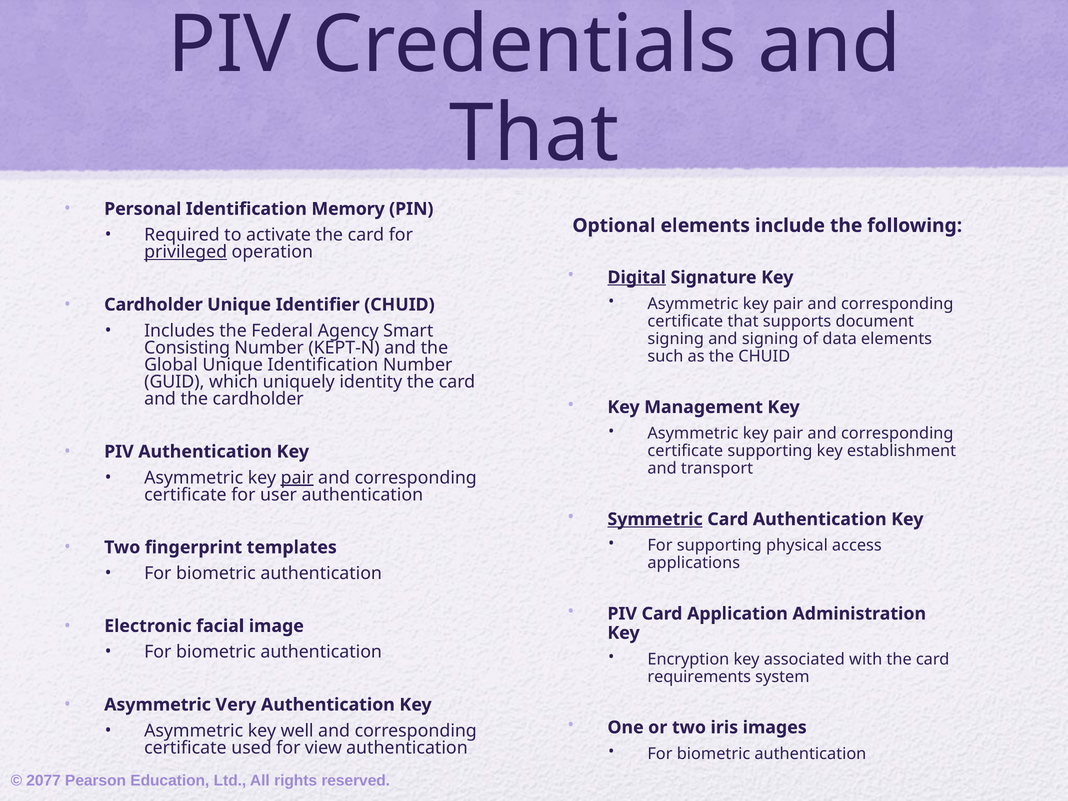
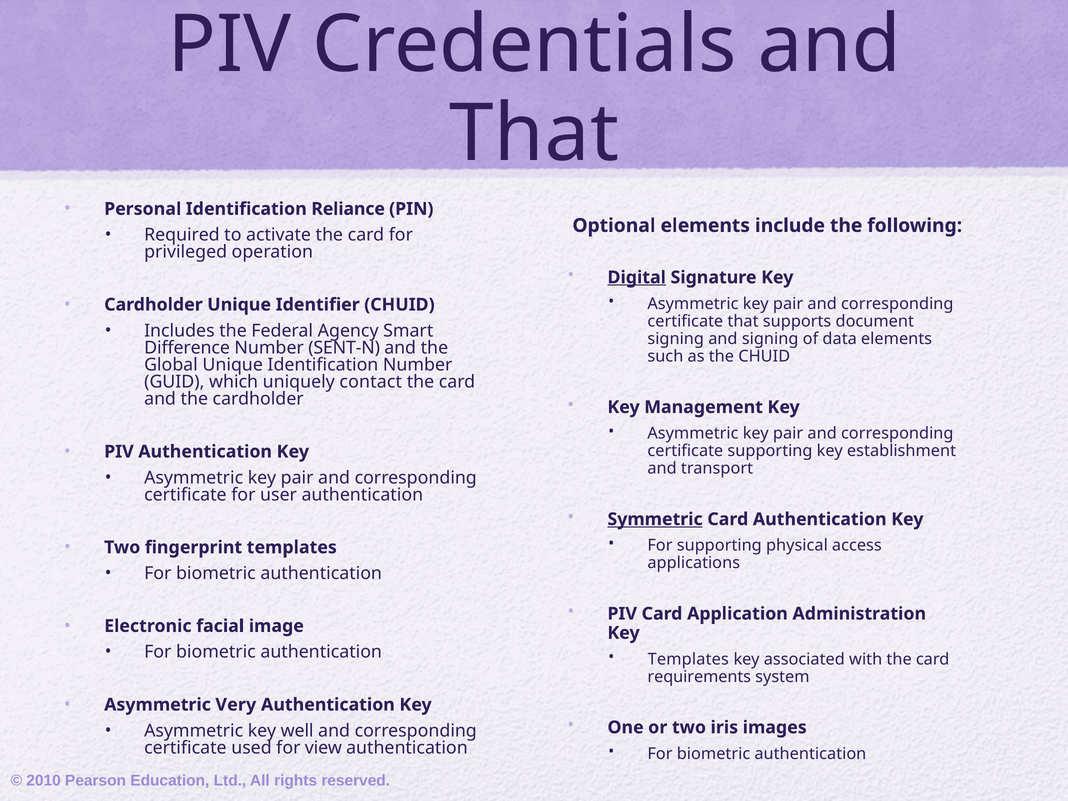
Memory: Memory -> Reliance
privileged underline: present -> none
Consisting: Consisting -> Difference
KEPT-N: KEPT-N -> SENT-N
identity: identity -> contact
pair at (297, 478) underline: present -> none
Encryption at (688, 659): Encryption -> Templates
2077: 2077 -> 2010
